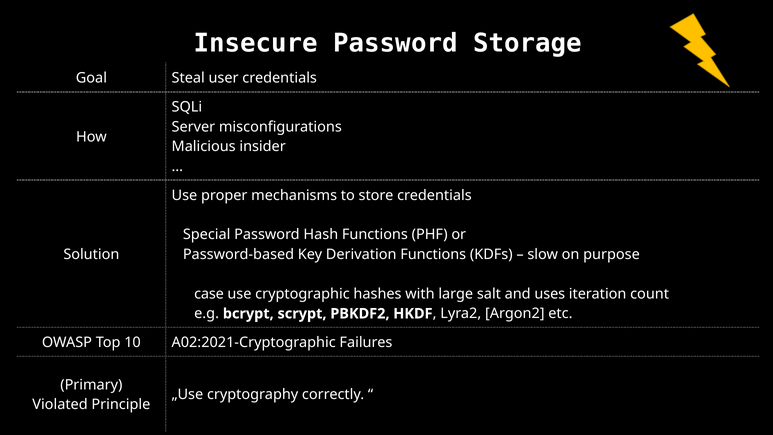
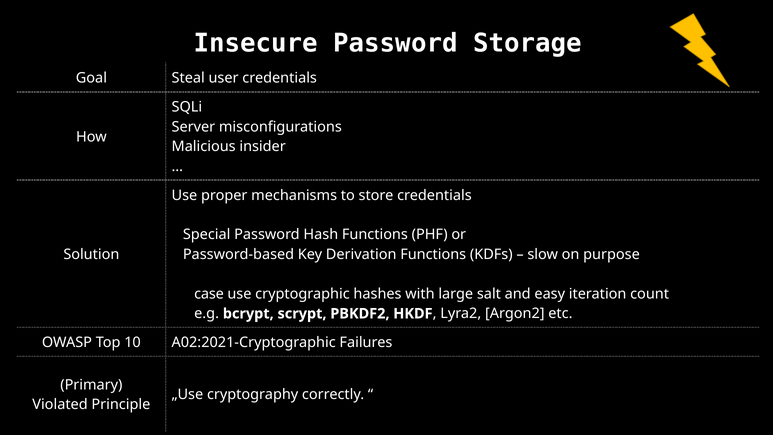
uses: uses -> easy
